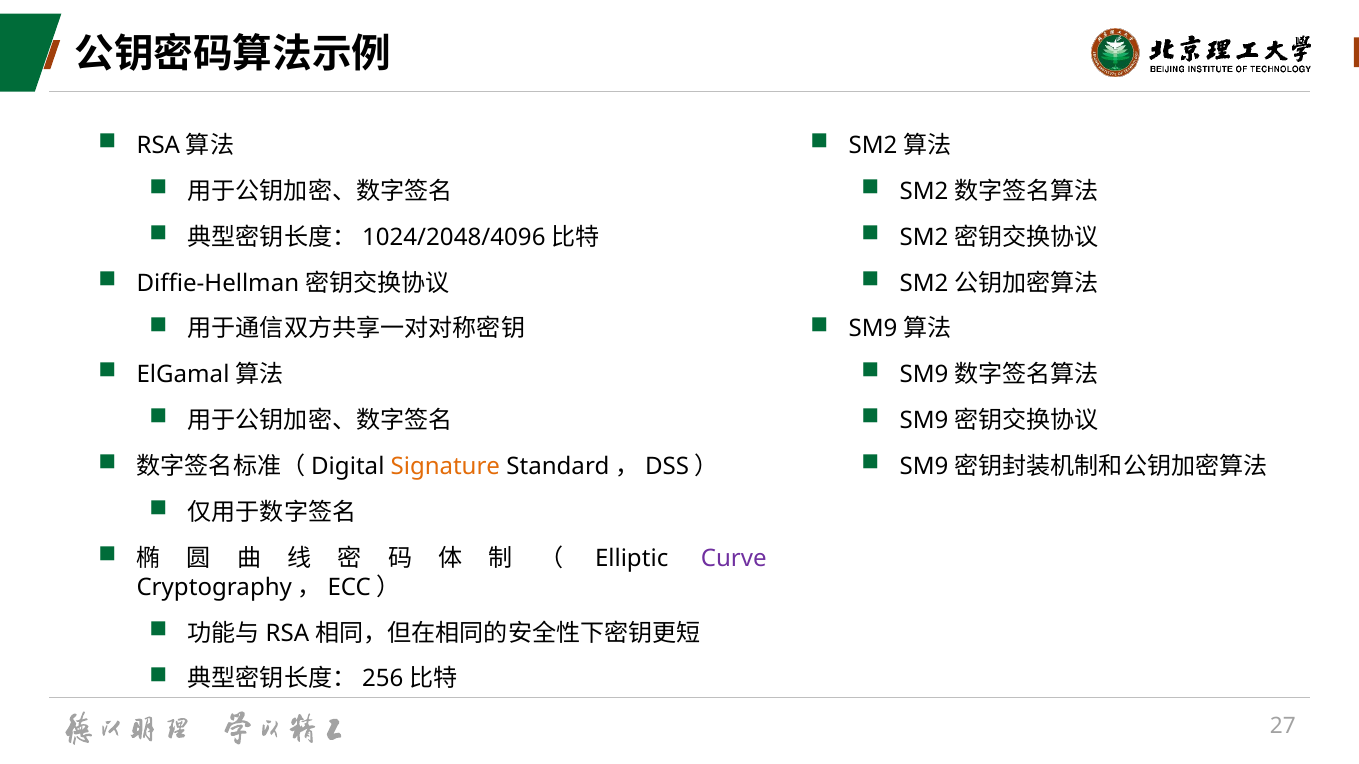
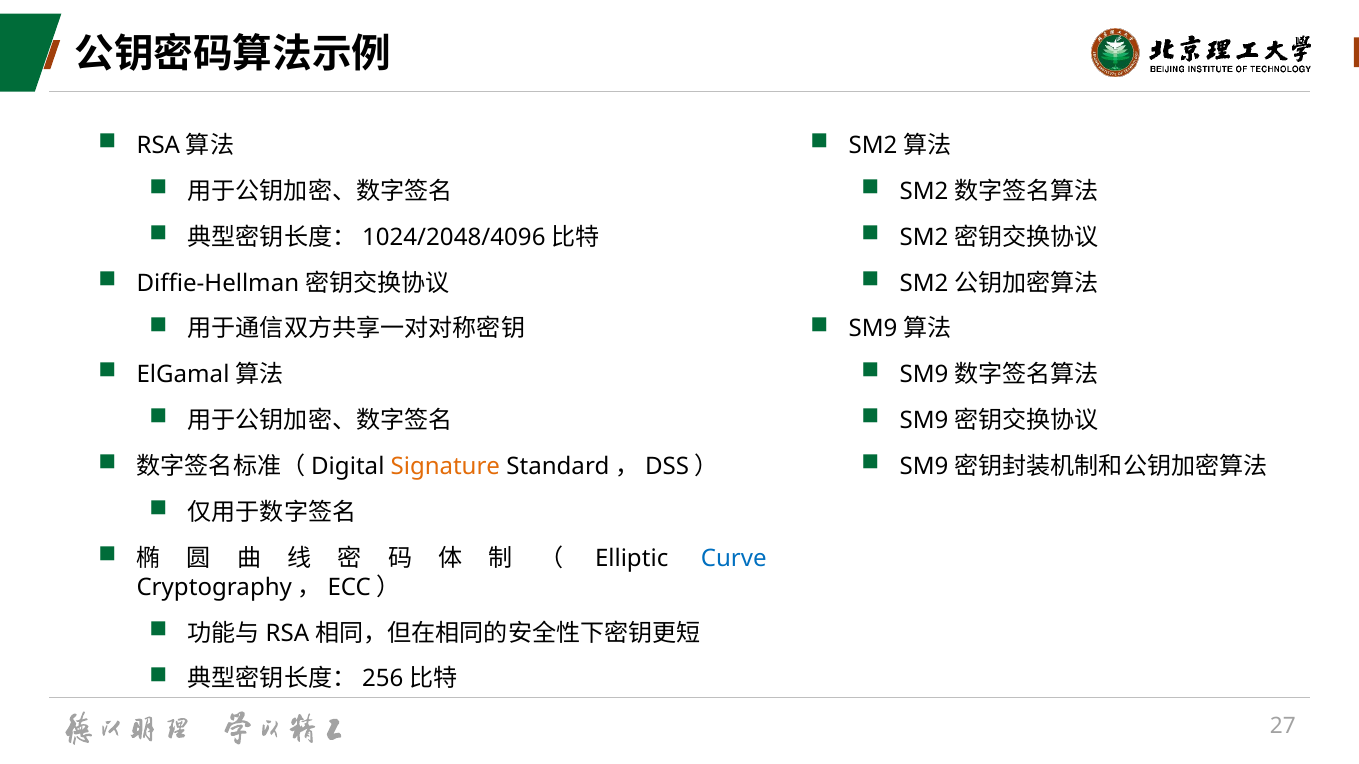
Curve colour: purple -> blue
